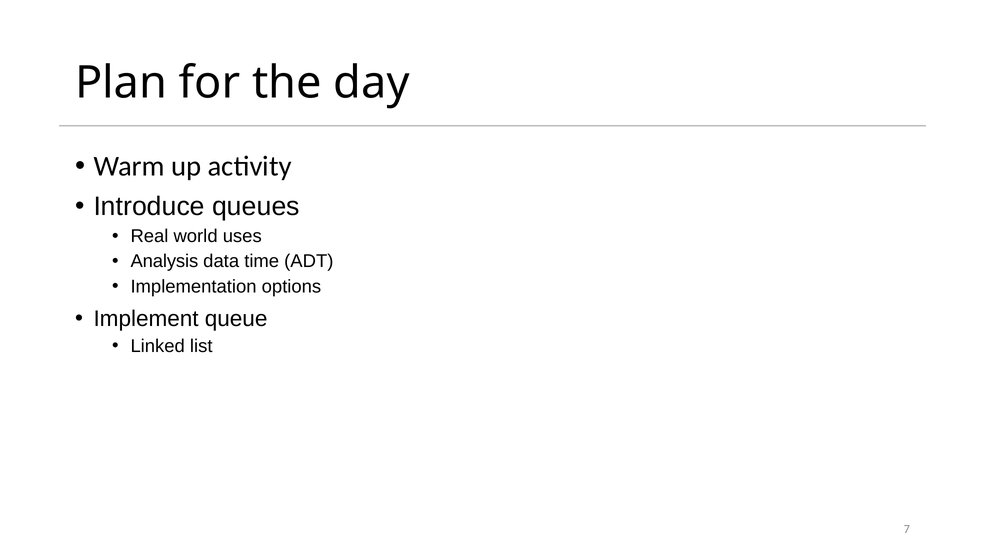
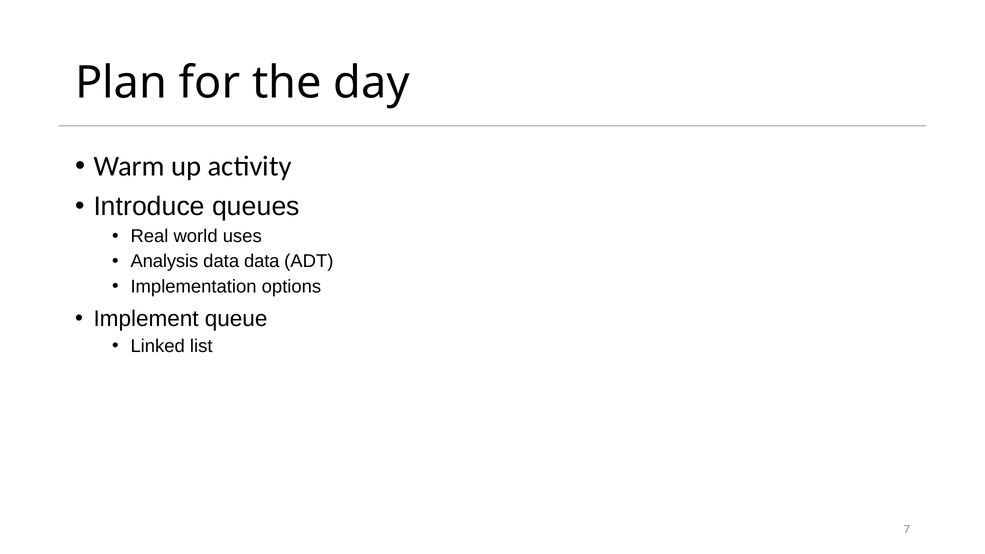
data time: time -> data
